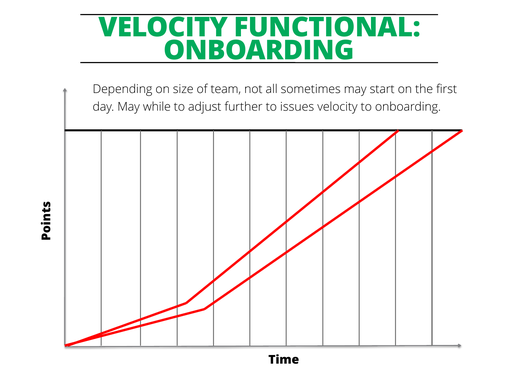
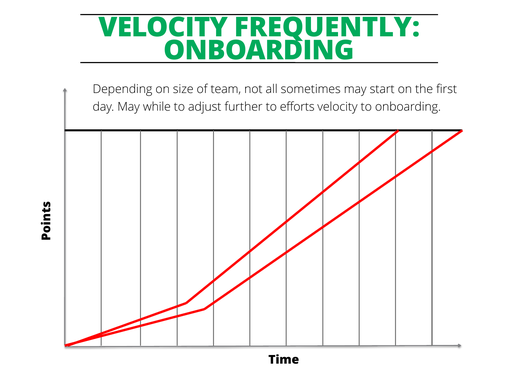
FUNCTIONAL: FUNCTIONAL -> FREQUENTLY
issues: issues -> efforts
